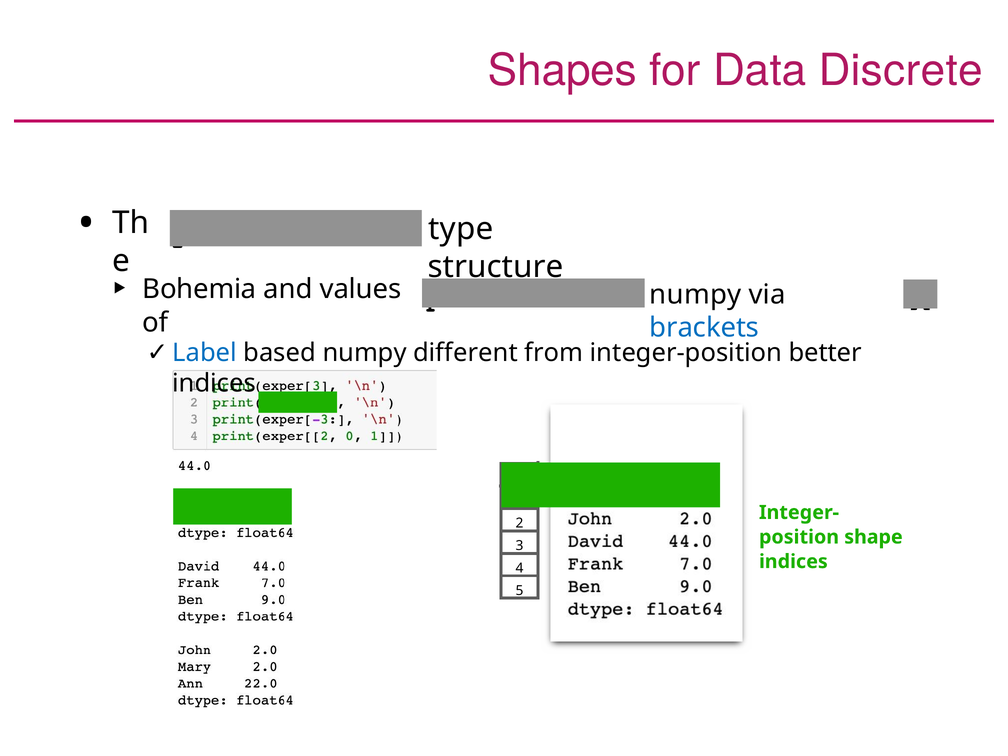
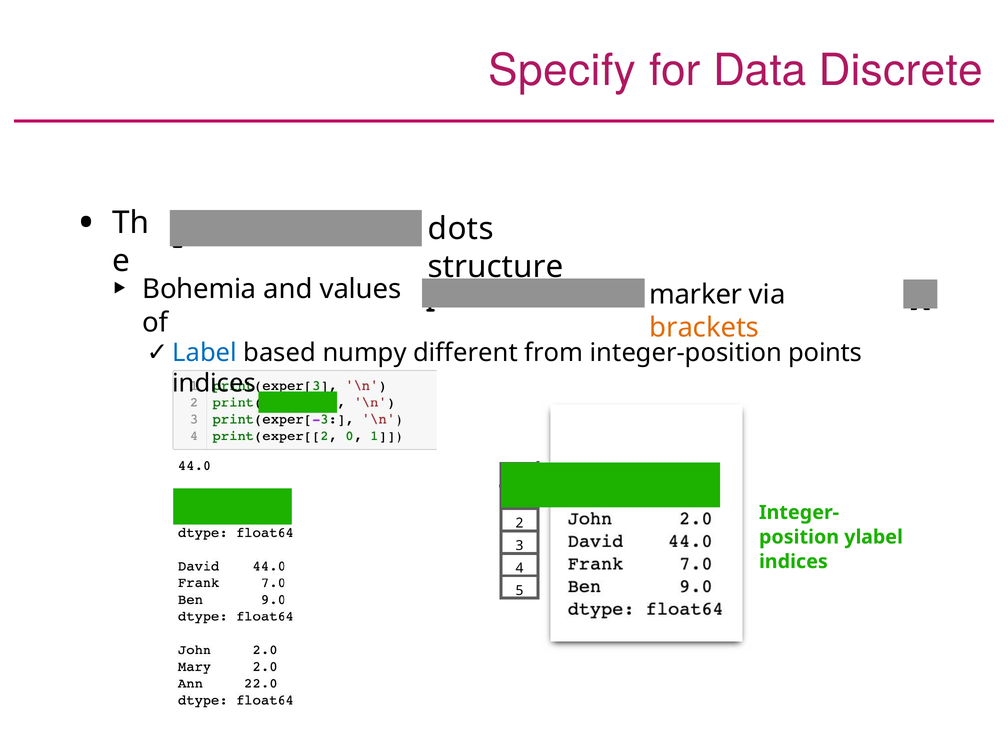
Shapes: Shapes -> Specify
type: type -> dots
numpy at (695, 294): numpy -> marker
brackets colour: blue -> orange
better: better -> points
shape: shape -> ylabel
